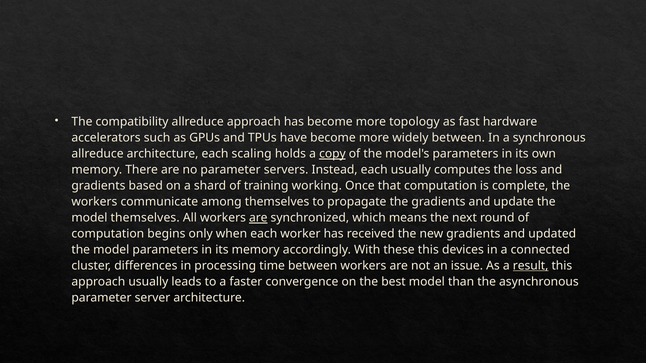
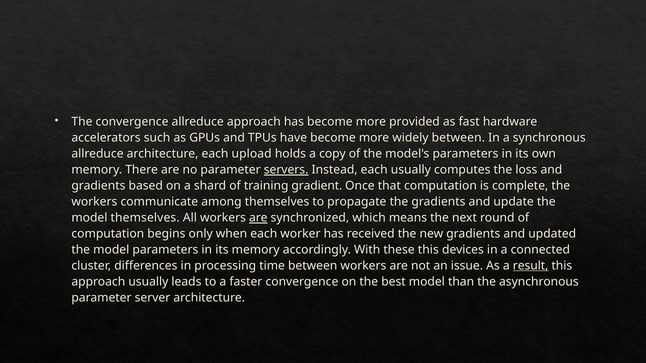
The compatibility: compatibility -> convergence
topology: topology -> provided
scaling: scaling -> upload
copy underline: present -> none
servers underline: none -> present
working: working -> gradient
